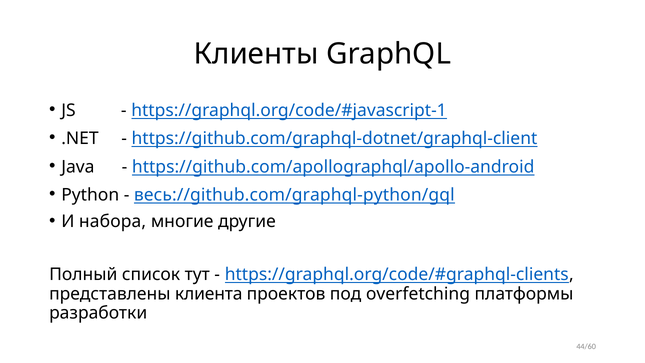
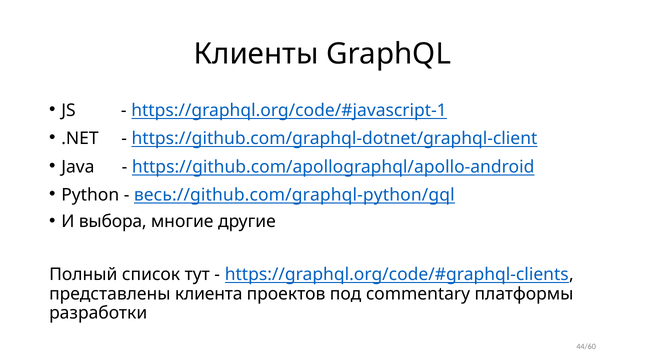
набора: набора -> выбора
overfetching: overfetching -> commentary
